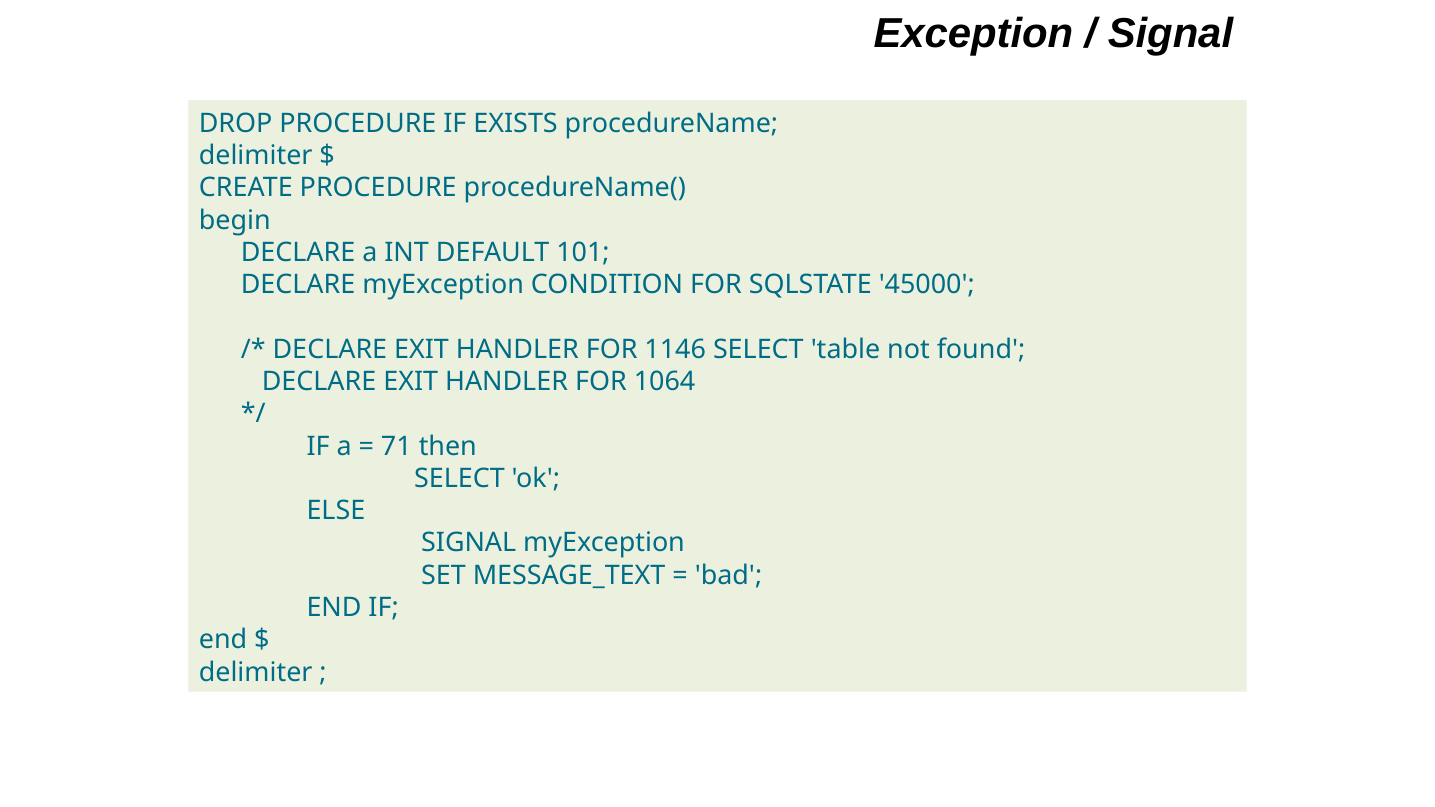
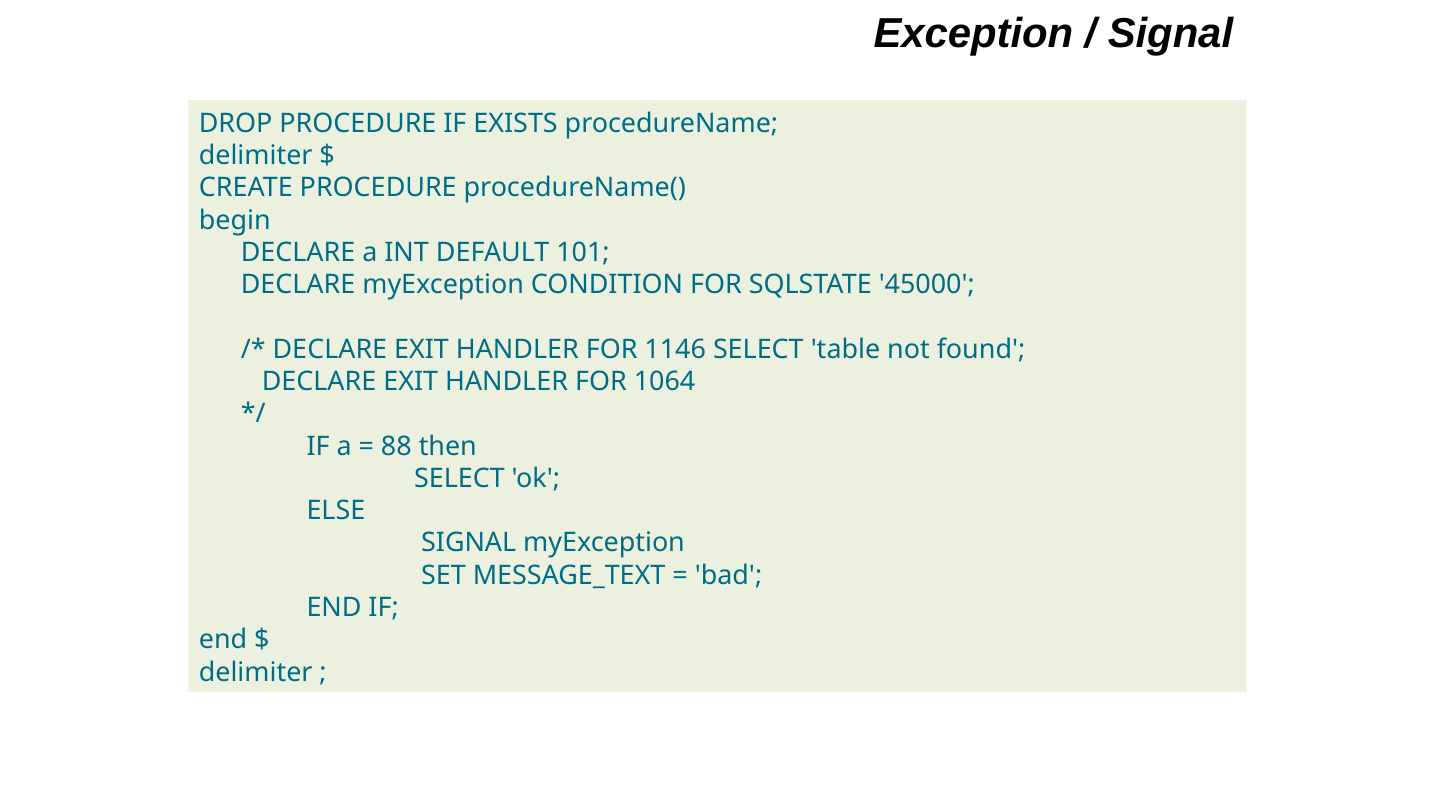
71: 71 -> 88
